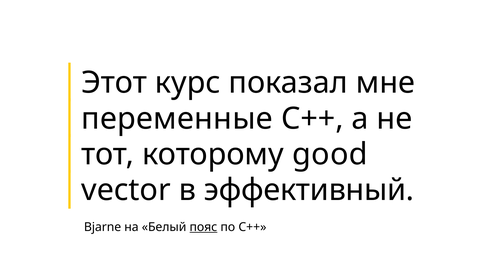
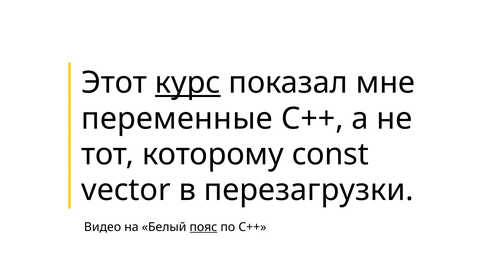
курс underline: none -> present
good: good -> const
эффективный: эффективный -> перезагрузки
Bjarne: Bjarne -> Видео
